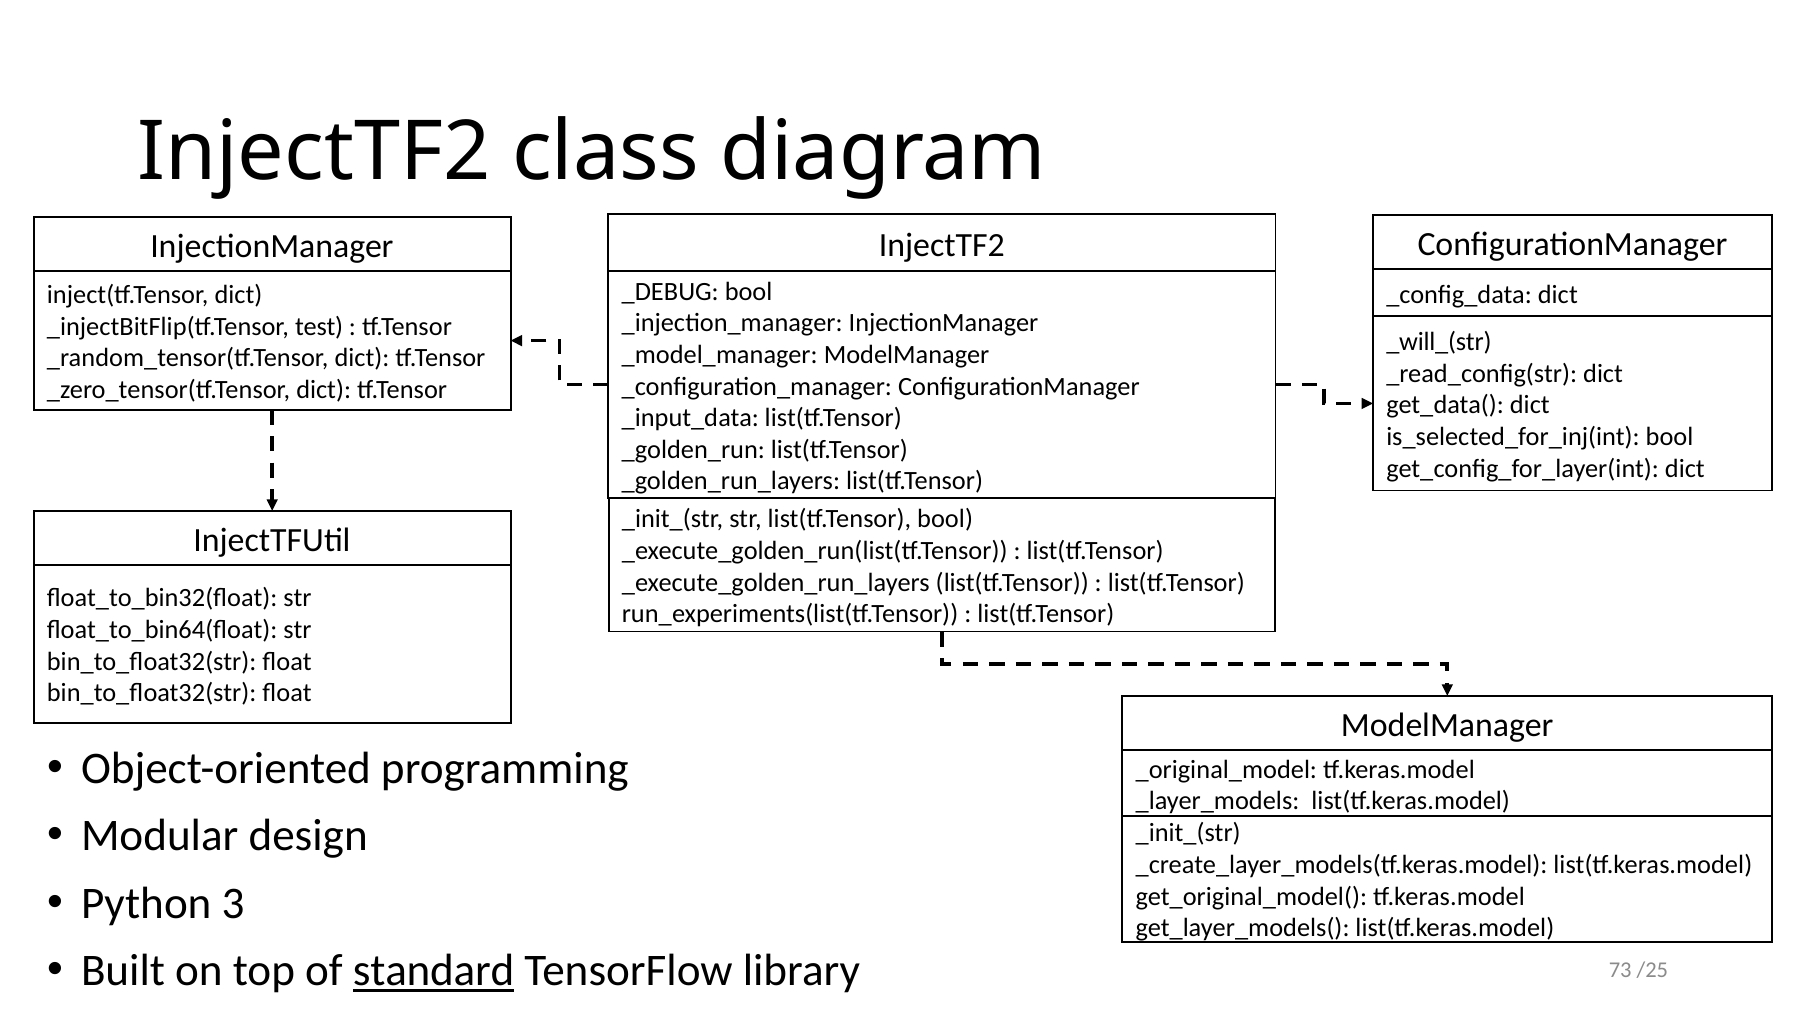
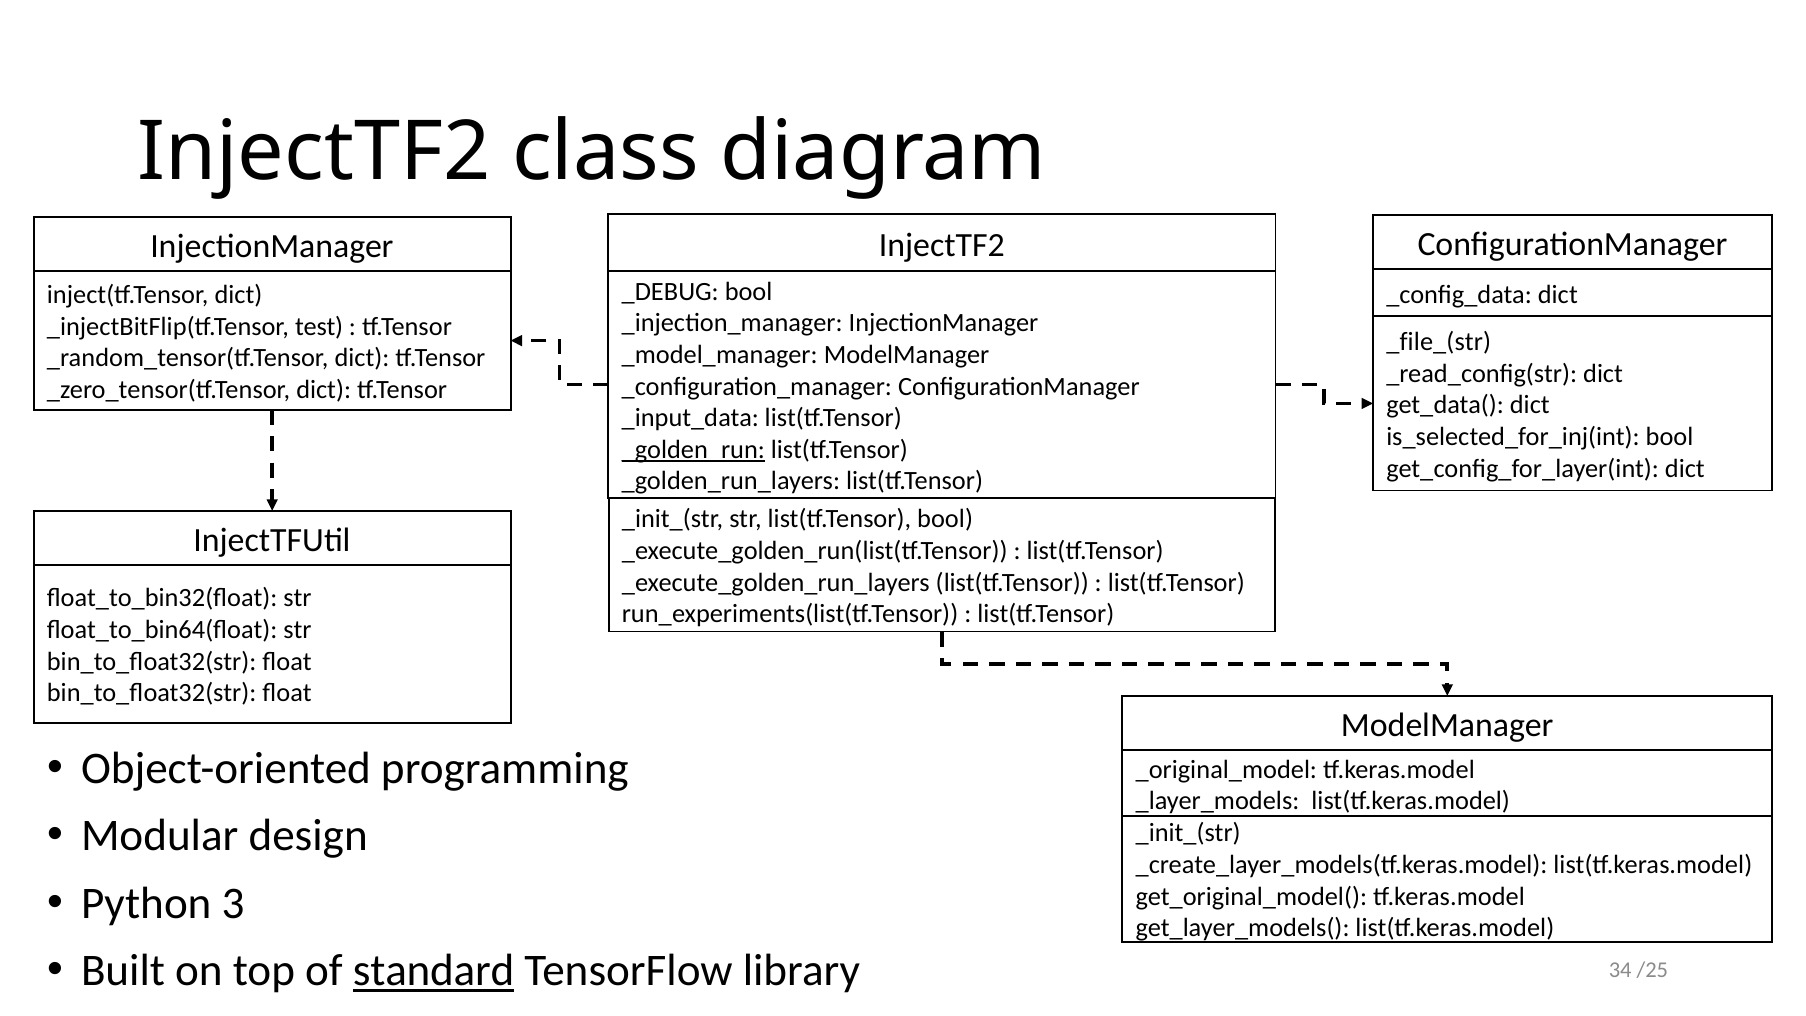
_will_(str: _will_(str -> _file_(str
_golden_run underline: none -> present
73: 73 -> 34
